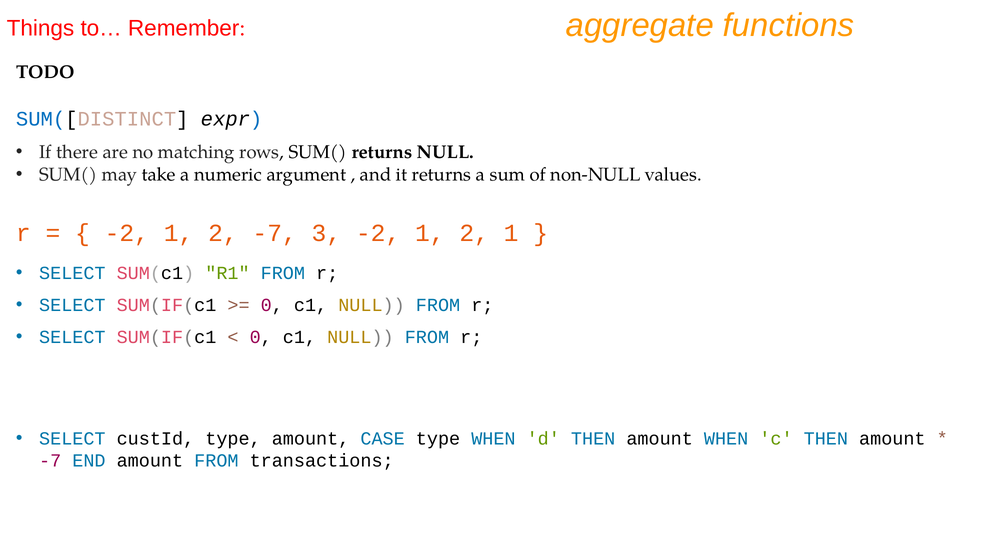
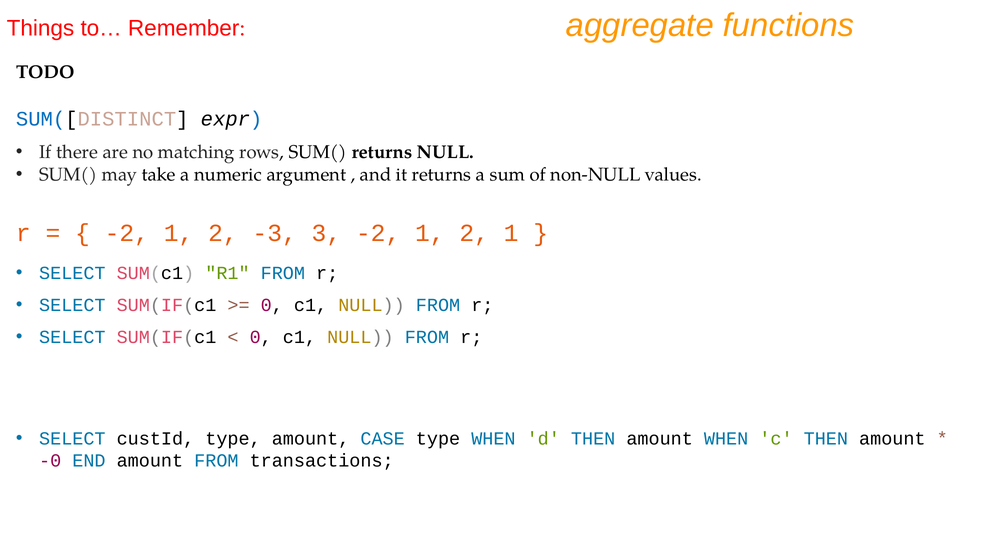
2 -7: -7 -> -3
-7 at (50, 461): -7 -> -0
